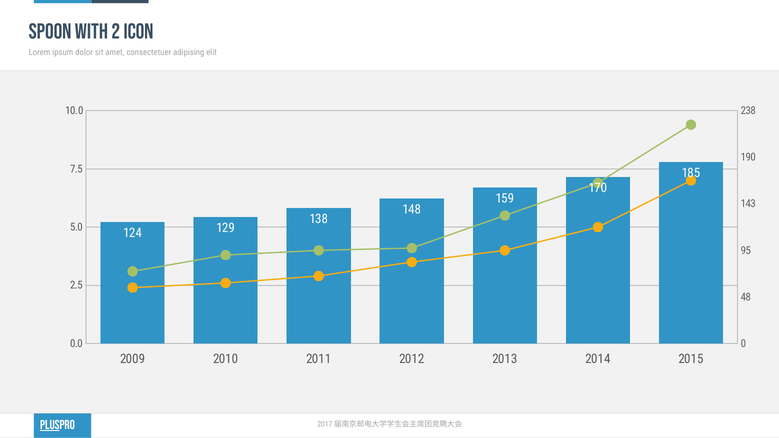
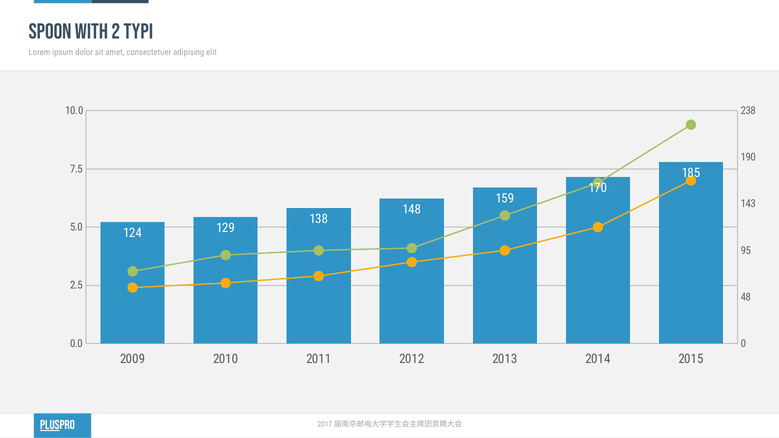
icon: icon -> typi
